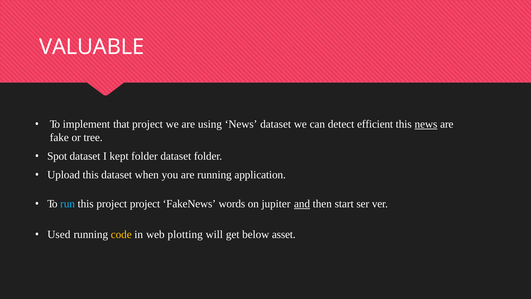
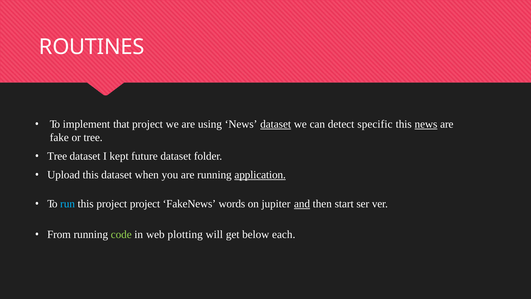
VALUABLE: VALUABLE -> ROUTINES
dataset at (276, 124) underline: none -> present
efficient: efficient -> specific
Spot at (57, 156): Spot -> Tree
kept folder: folder -> future
application underline: none -> present
Used: Used -> From
code colour: yellow -> light green
asset: asset -> each
